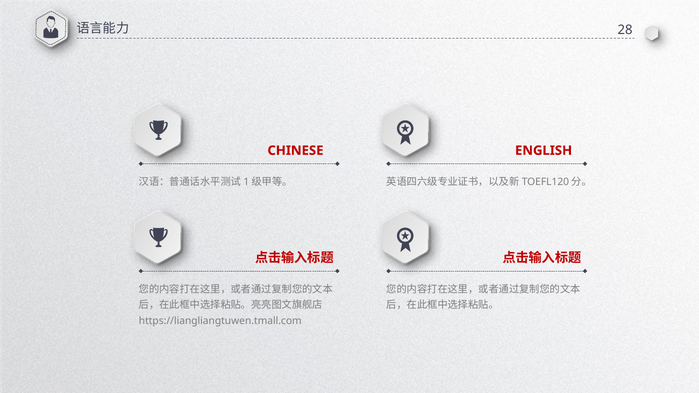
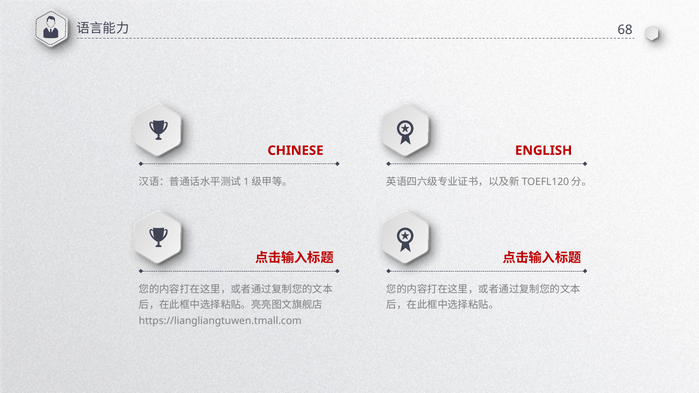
28: 28 -> 68
